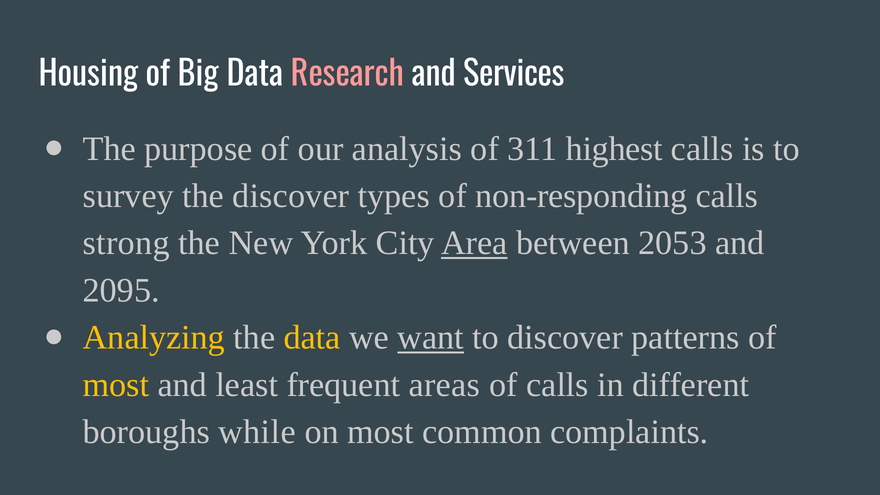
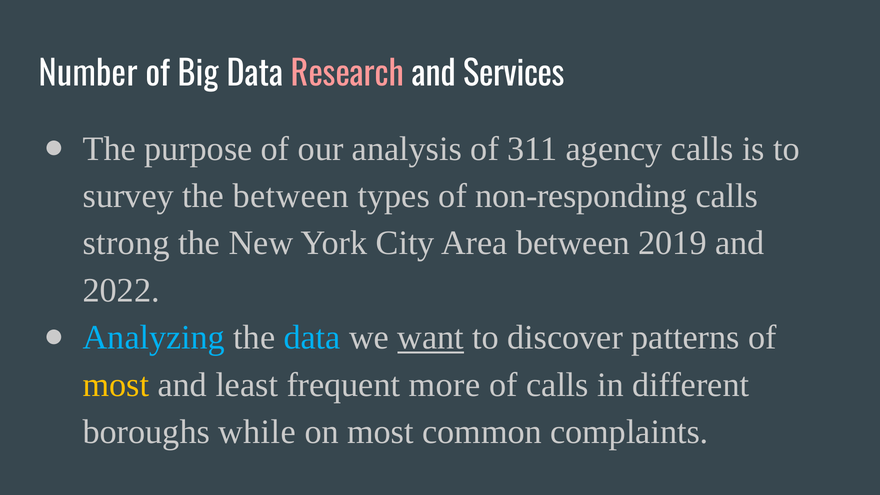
Housing: Housing -> Number
highest: highest -> agency
the discover: discover -> between
Area underline: present -> none
2053: 2053 -> 2019
2095: 2095 -> 2022
Analyzing colour: yellow -> light blue
data at (312, 338) colour: yellow -> light blue
areas: areas -> more
